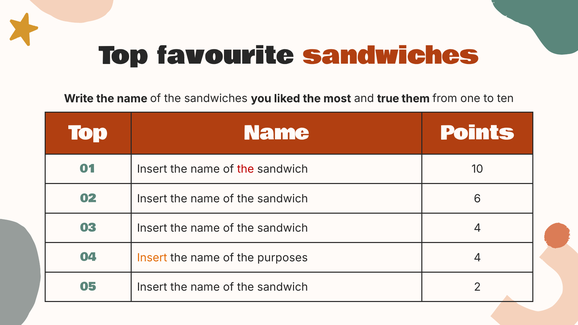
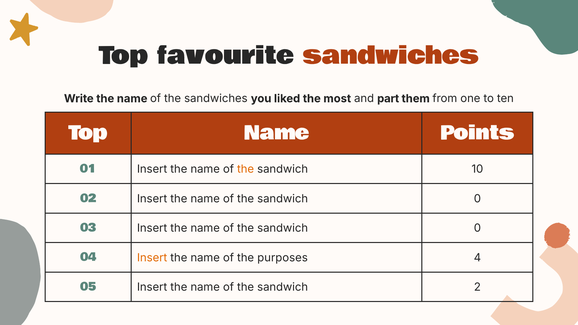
true: true -> part
the at (246, 169) colour: red -> orange
6 at (477, 199): 6 -> 0
4 at (477, 228): 4 -> 0
